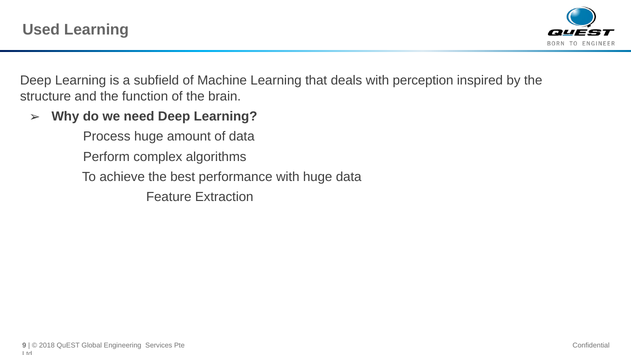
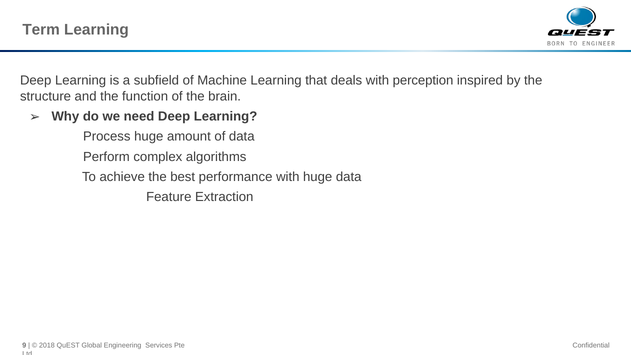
Used: Used -> Term
